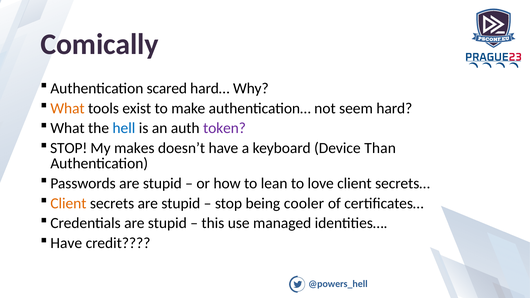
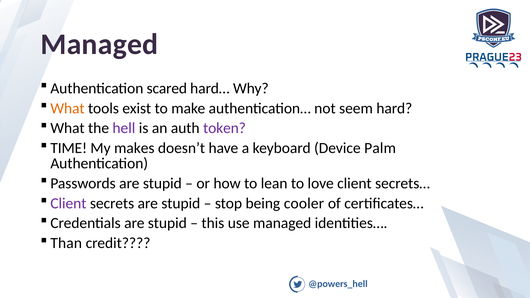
Comically at (99, 44): Comically -> Managed
hell colour: blue -> purple
STOP at (69, 148): STOP -> TIME
Than: Than -> Palm
Client at (68, 203) colour: orange -> purple
Have at (66, 243): Have -> Than
